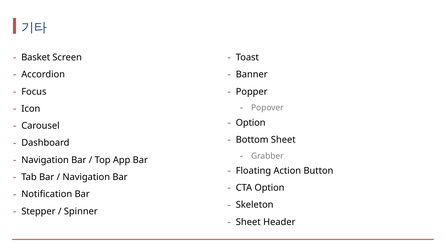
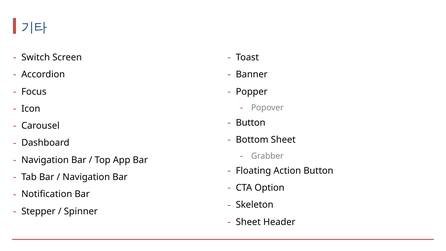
Basket: Basket -> Switch
Option at (251, 123): Option -> Button
